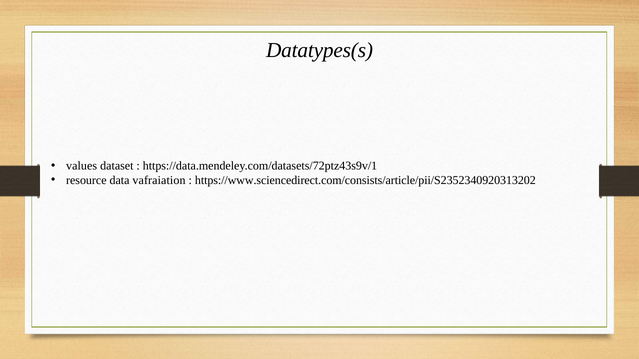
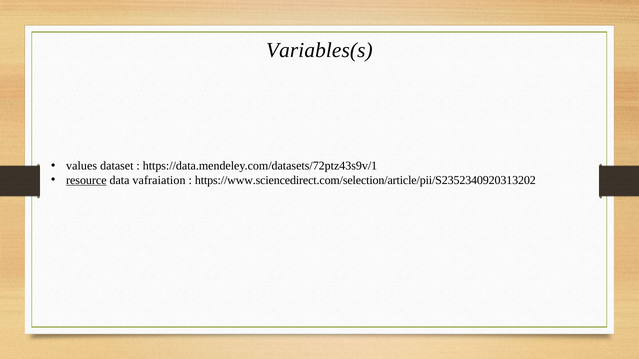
Datatypes(s: Datatypes(s -> Variables(s
resource underline: none -> present
https://www.sciencedirect.com/consists/article/pii/S2352340920313202: https://www.sciencedirect.com/consists/article/pii/S2352340920313202 -> https://www.sciencedirect.com/selection/article/pii/S2352340920313202
